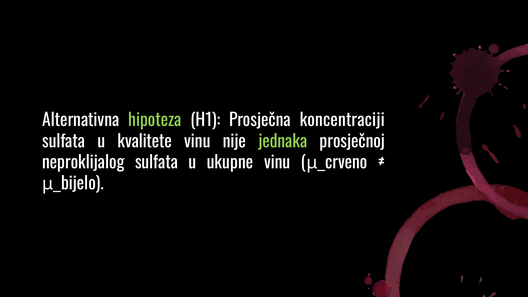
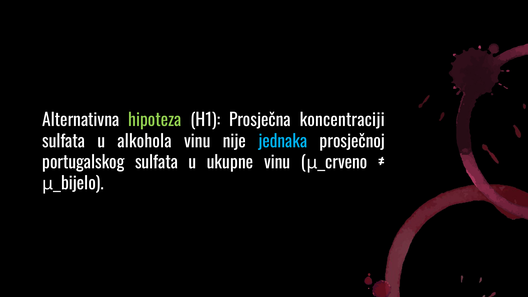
kvalitete: kvalitete -> alkohola
jednaka colour: light green -> light blue
neproklijalog: neproklijalog -> portugalskog
